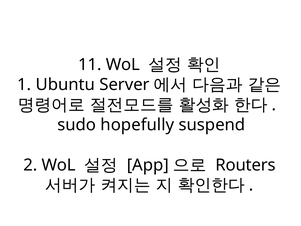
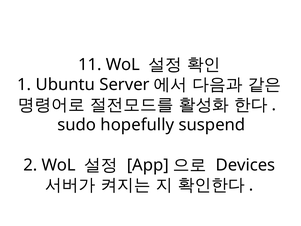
Routers: Routers -> Devices
